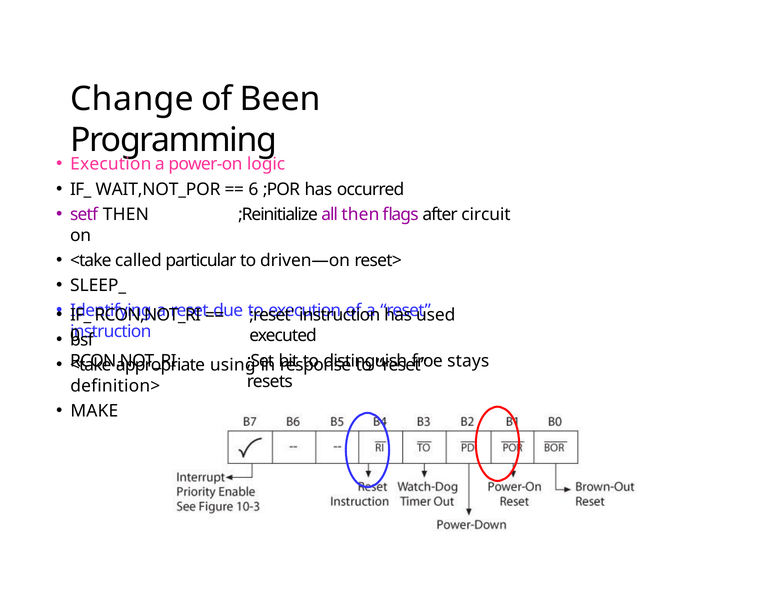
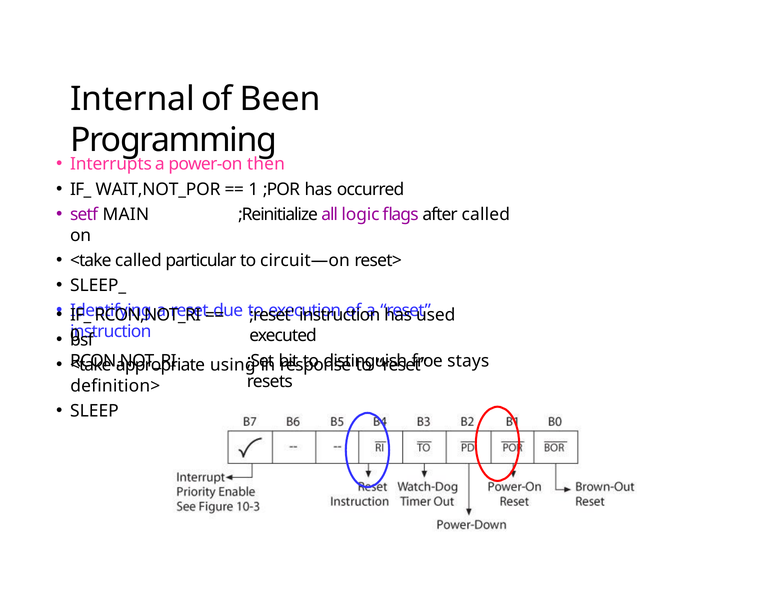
Change: Change -> Internal
Execution at (111, 164): Execution -> Interrupts
logic: logic -> then
6: 6 -> 1
setf THEN: THEN -> MAIN
all then: then -> logic
after circuit: circuit -> called
driven—on: driven—on -> circuit—on
MAKE: MAKE -> SLEEP
